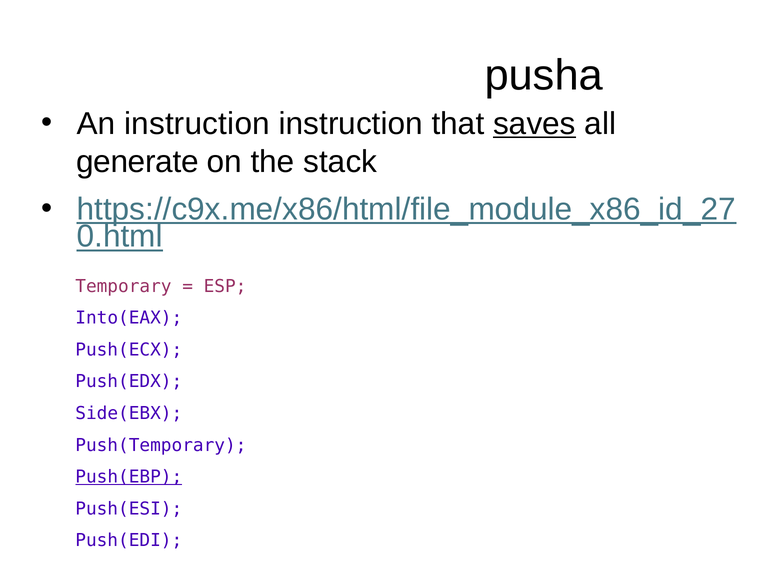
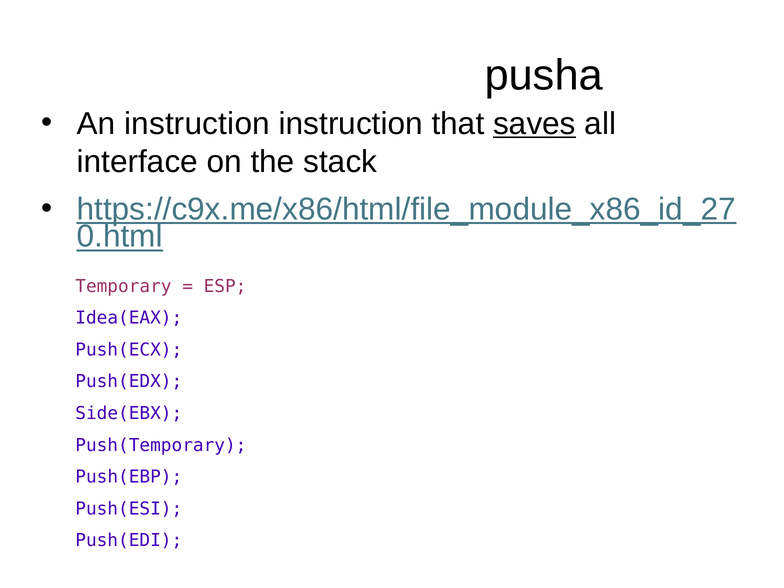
generate: generate -> interface
Into(EAX: Into(EAX -> Idea(EAX
Push(EBP underline: present -> none
